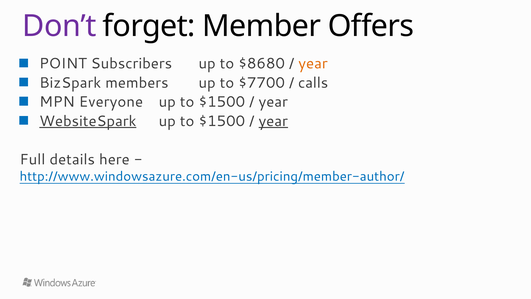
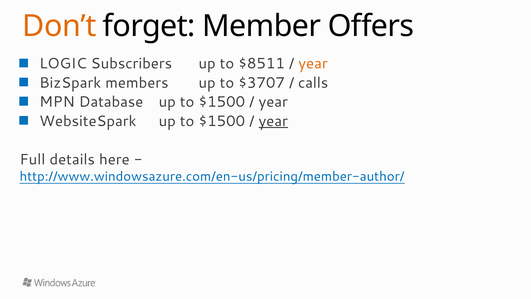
Don’t colour: purple -> orange
POINT: POINT -> LOGIC
$8680: $8680 -> $8511
$7700: $7700 -> $3707
Everyone: Everyone -> Database
WebsiteSpark underline: present -> none
